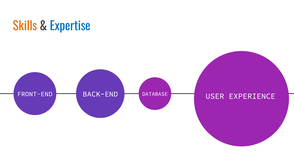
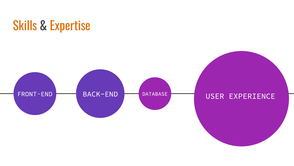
Expertise colour: blue -> orange
